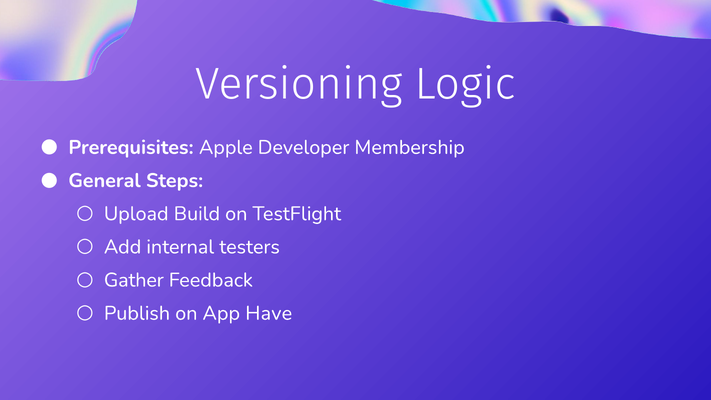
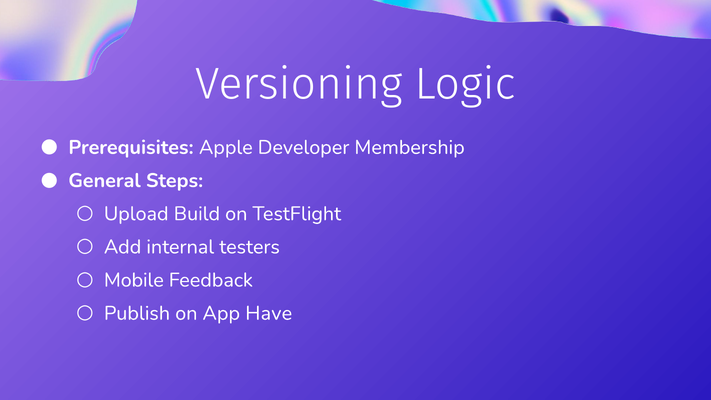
Gather: Gather -> Mobile
